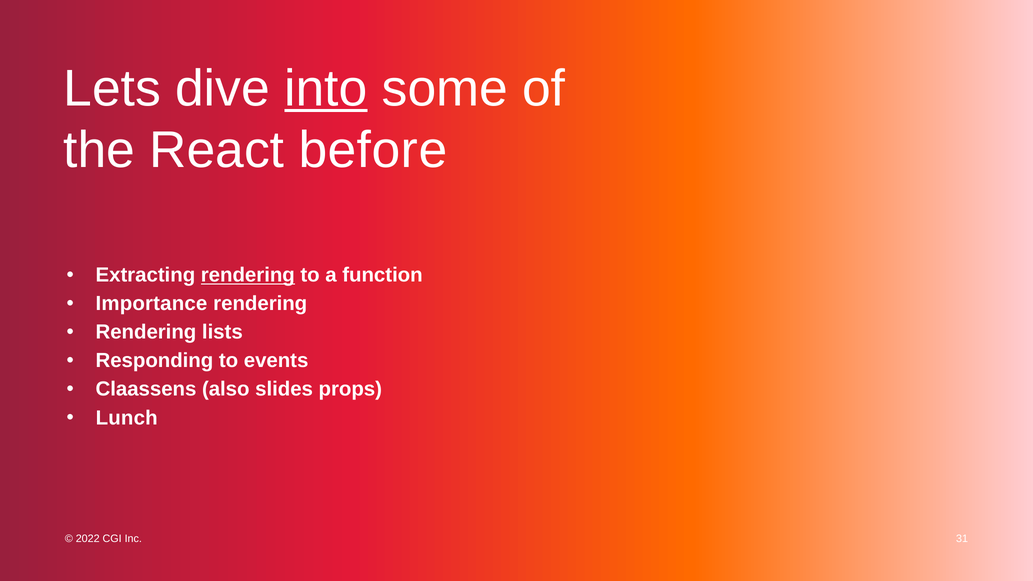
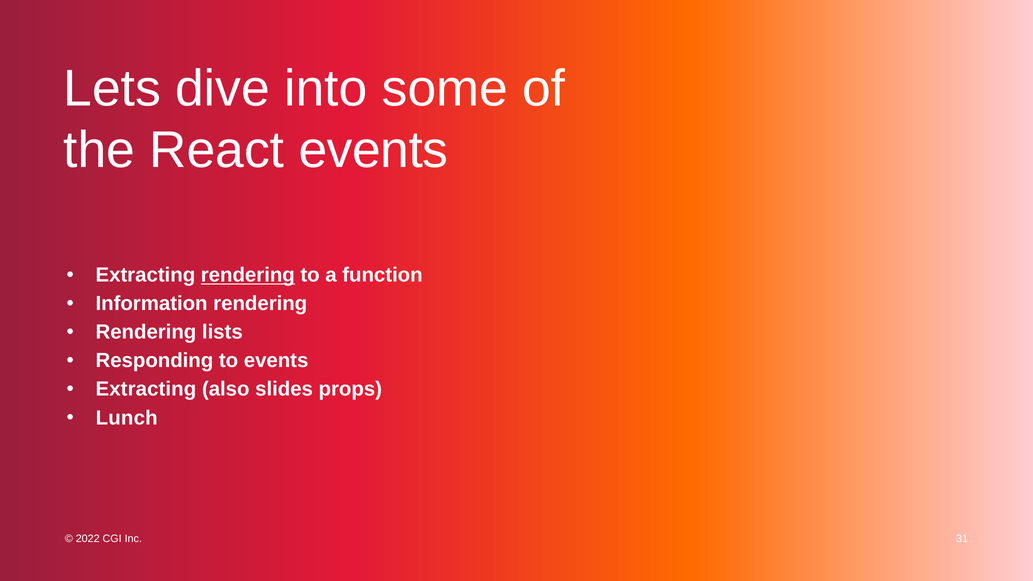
into underline: present -> none
React before: before -> events
Importance: Importance -> Information
Claassens at (146, 389): Claassens -> Extracting
